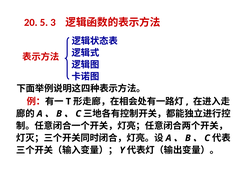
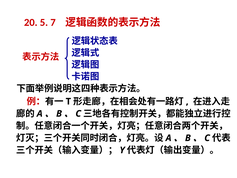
3: 3 -> 7
